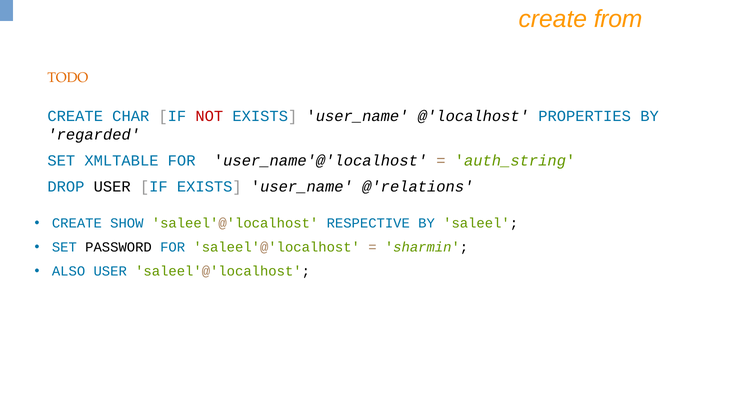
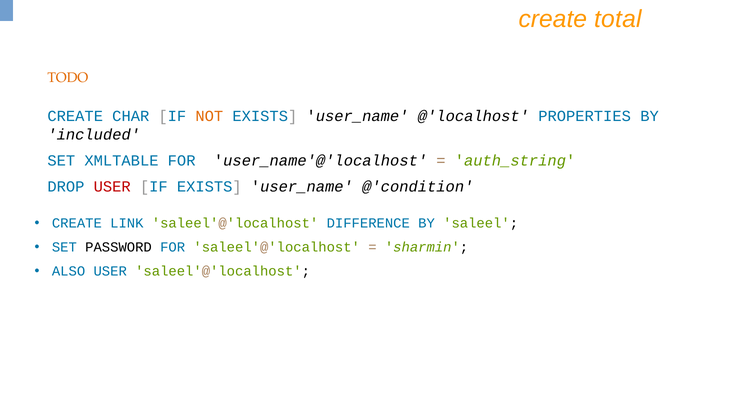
from: from -> total
NOT colour: red -> orange
regarded: regarded -> included
USER at (112, 187) colour: black -> red
@'relations: @'relations -> @'condition
SHOW: SHOW -> LINK
RESPECTIVE: RESPECTIVE -> DIFFERENCE
